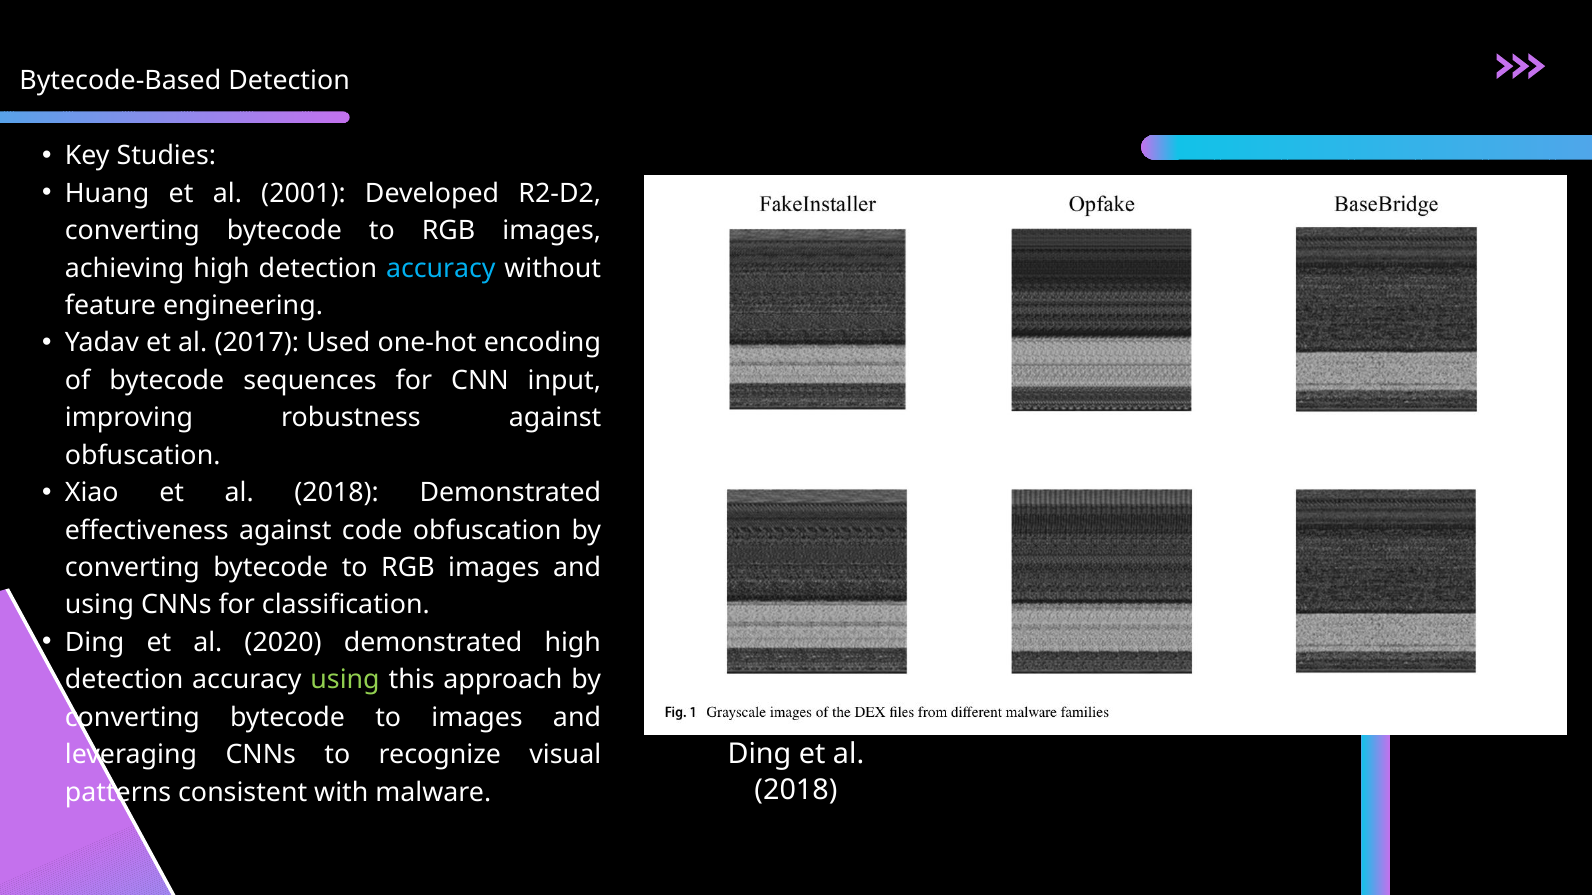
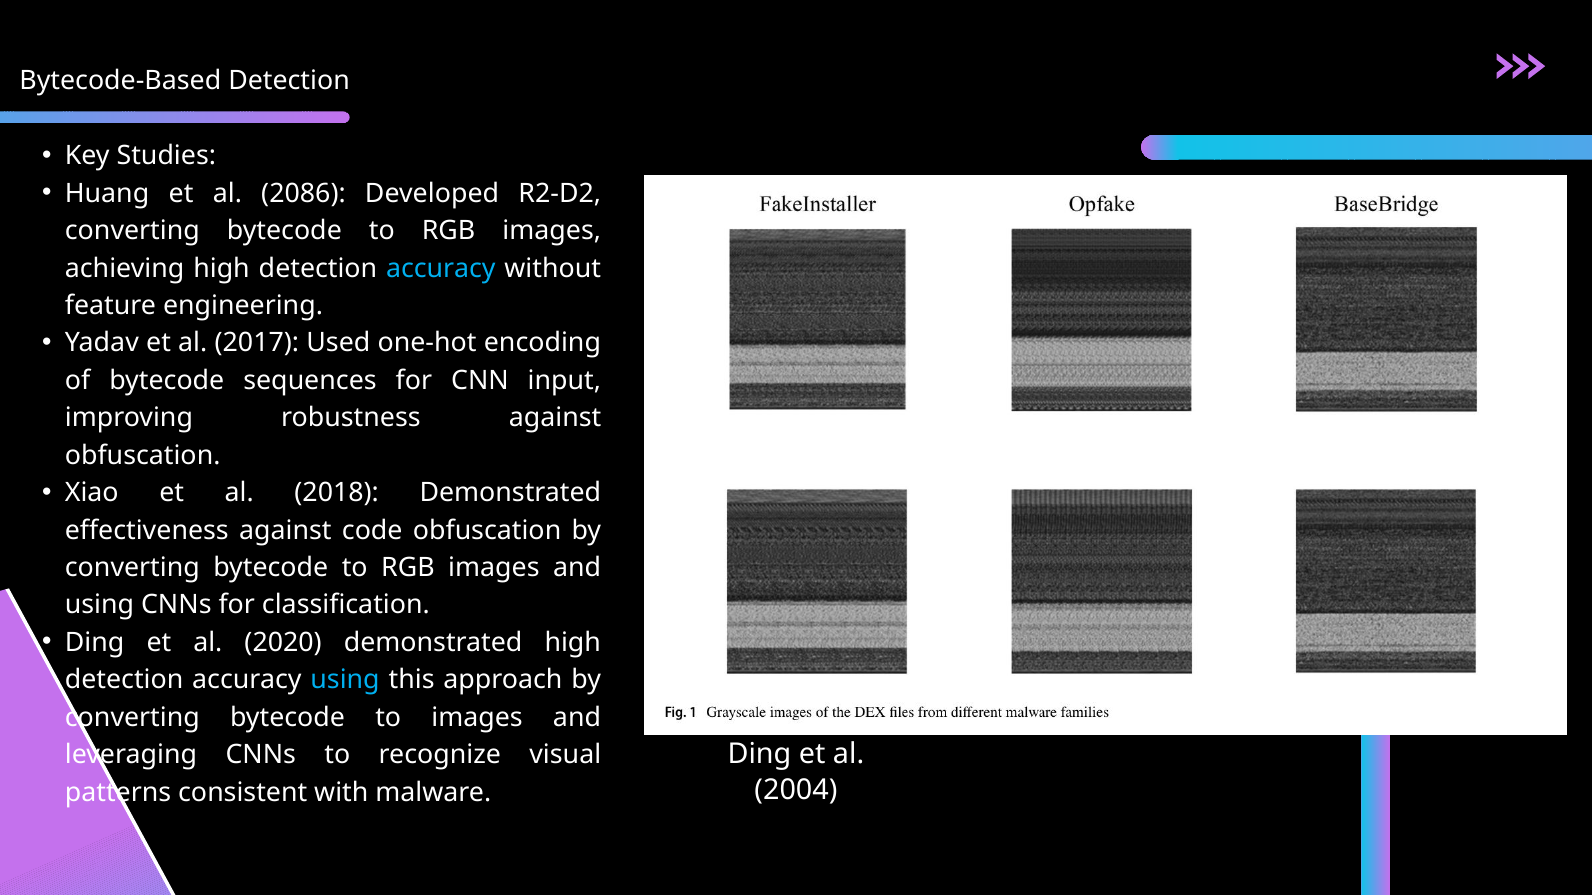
2001: 2001 -> 2086
using at (345, 680) colour: light green -> light blue
2018 at (796, 791): 2018 -> 2004
